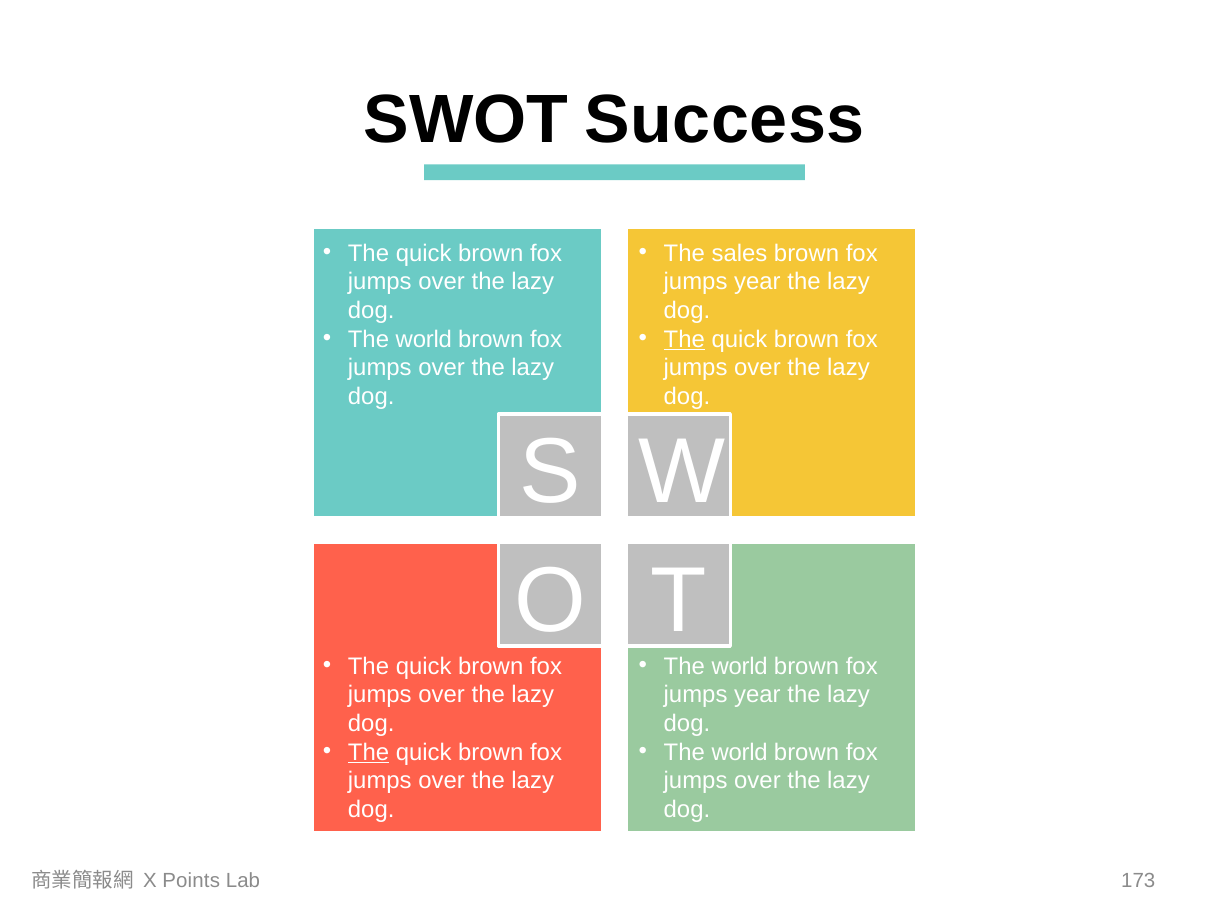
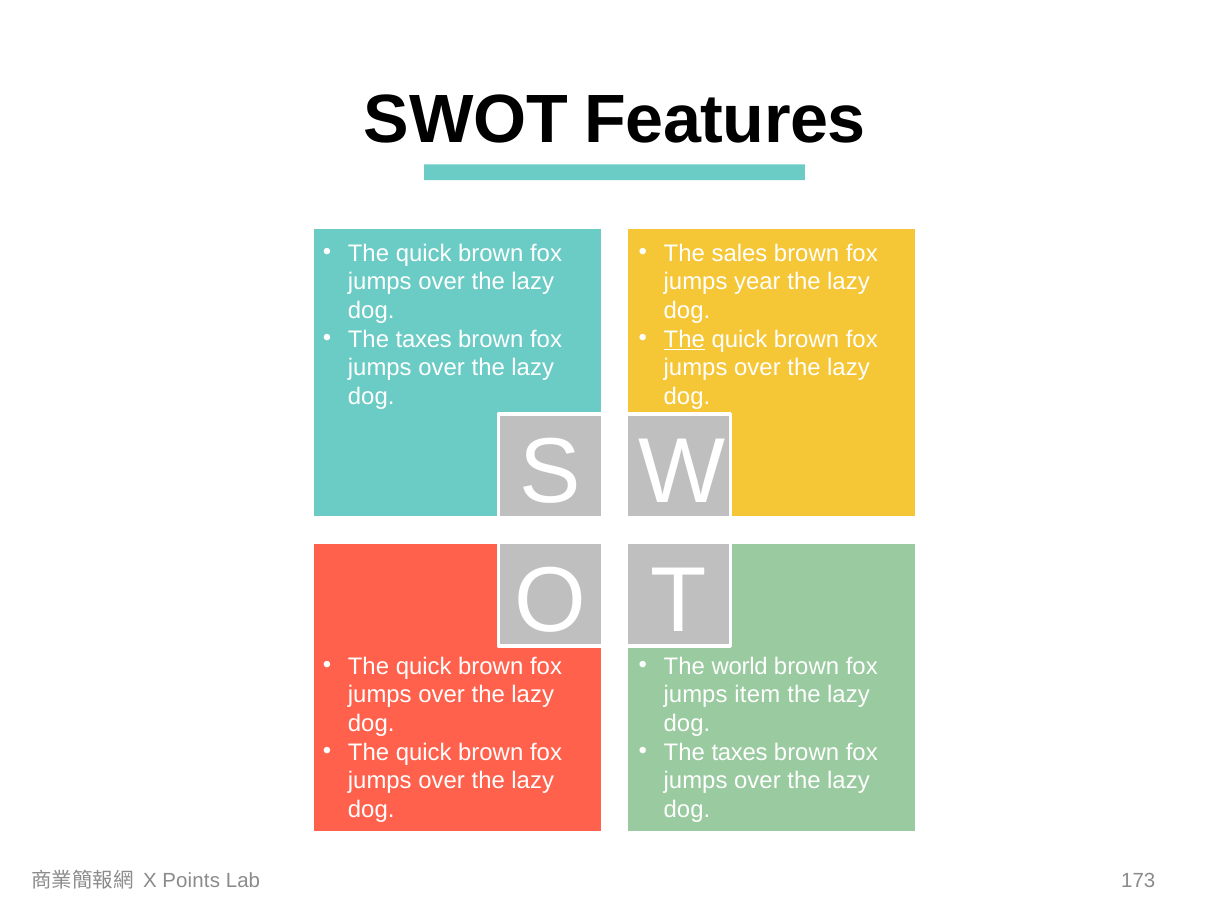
Success: Success -> Features
world at (424, 339): world -> taxes
year at (757, 695): year -> item
The at (369, 752) underline: present -> none
world at (740, 752): world -> taxes
